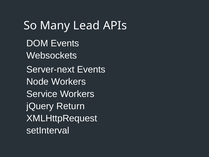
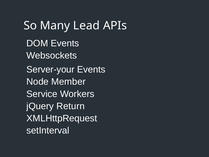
Server-next: Server-next -> Server-your
Node Workers: Workers -> Member
